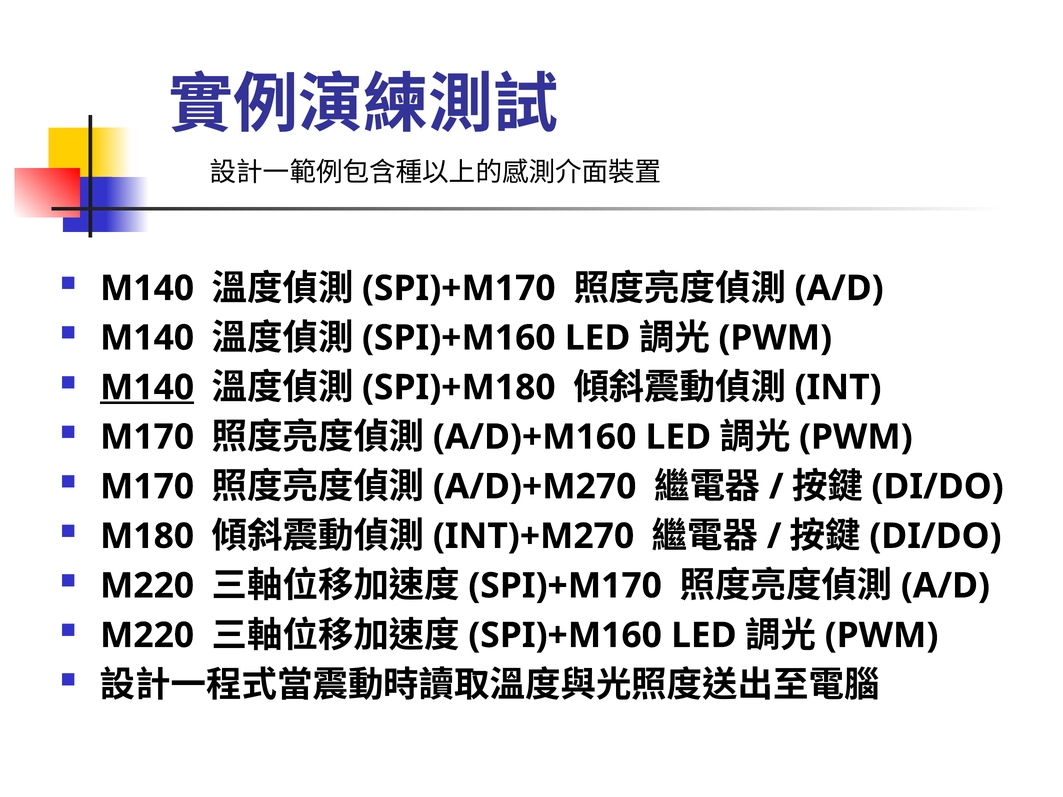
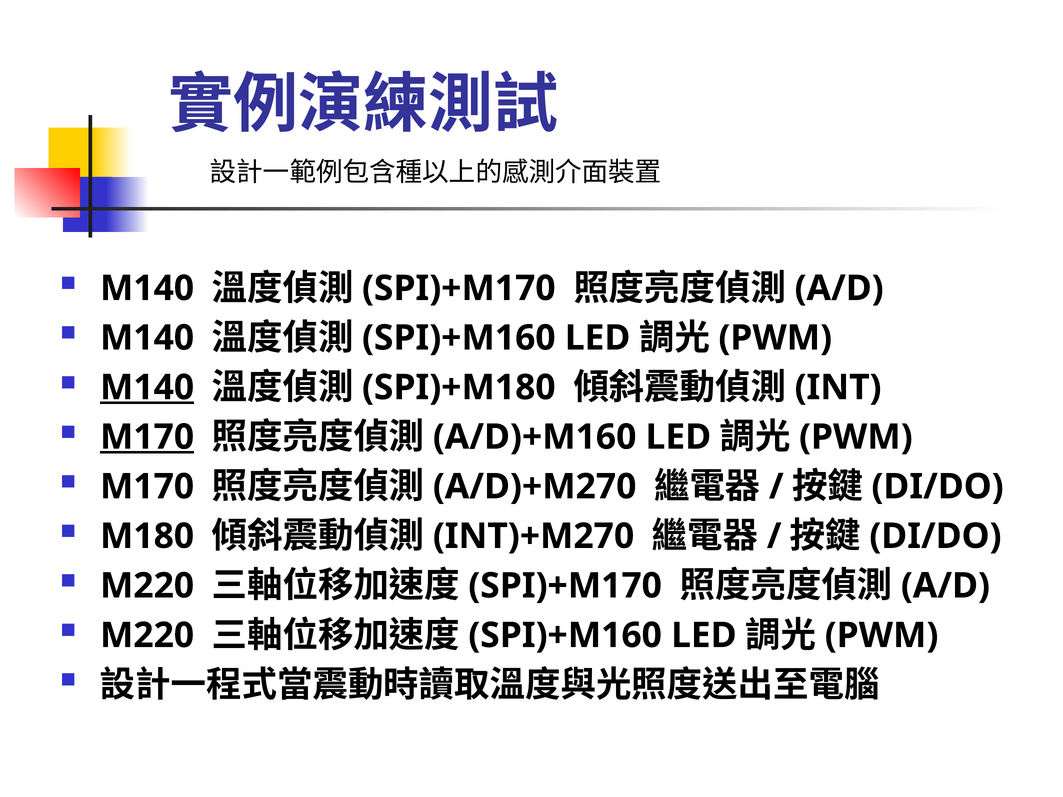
M170 at (147, 437) underline: none -> present
